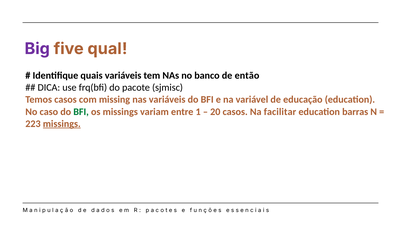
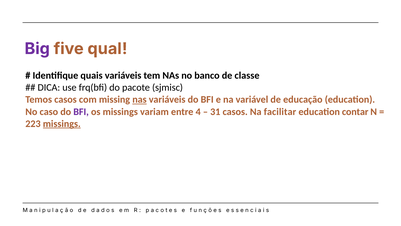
então: então -> classe
nas at (139, 99) underline: none -> present
BFI at (81, 111) colour: green -> purple
1: 1 -> 4
20: 20 -> 31
barras: barras -> contar
